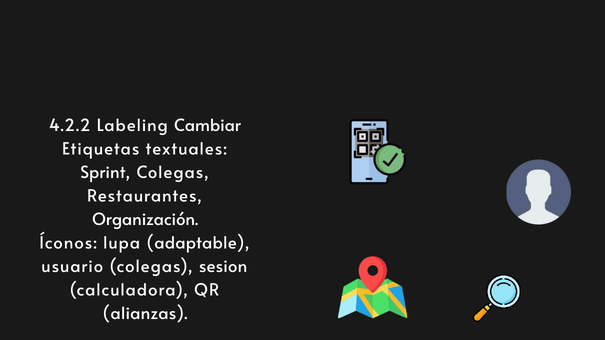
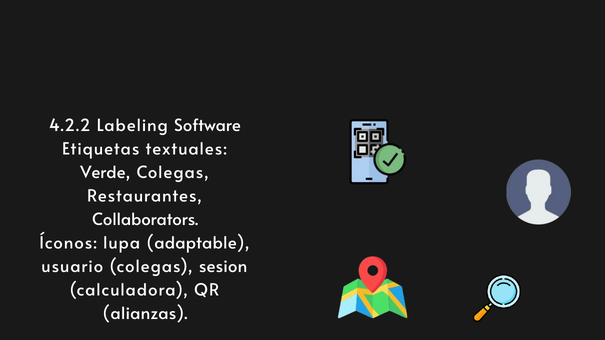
Cambiar: Cambiar -> Software
Sprint: Sprint -> Verde
Organización: Organización -> Collaborators
